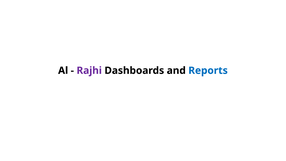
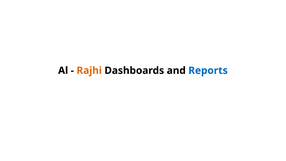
Rajhi colour: purple -> orange
